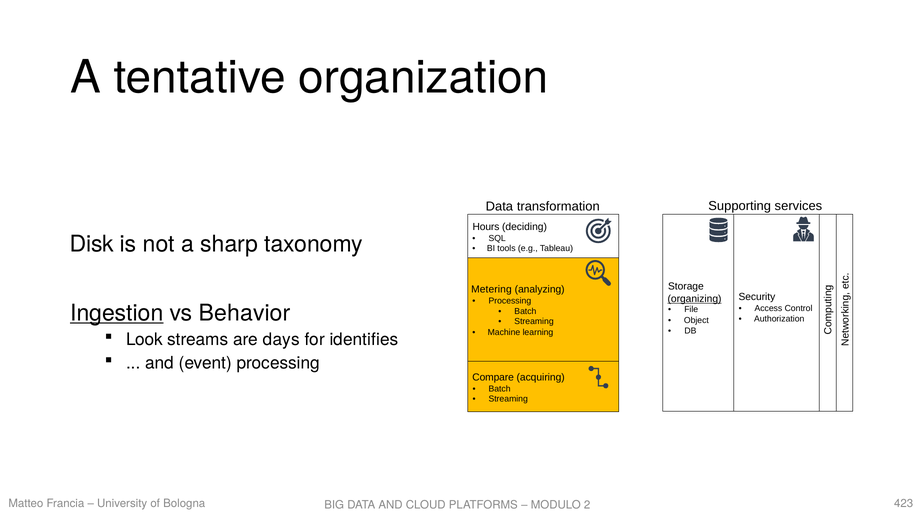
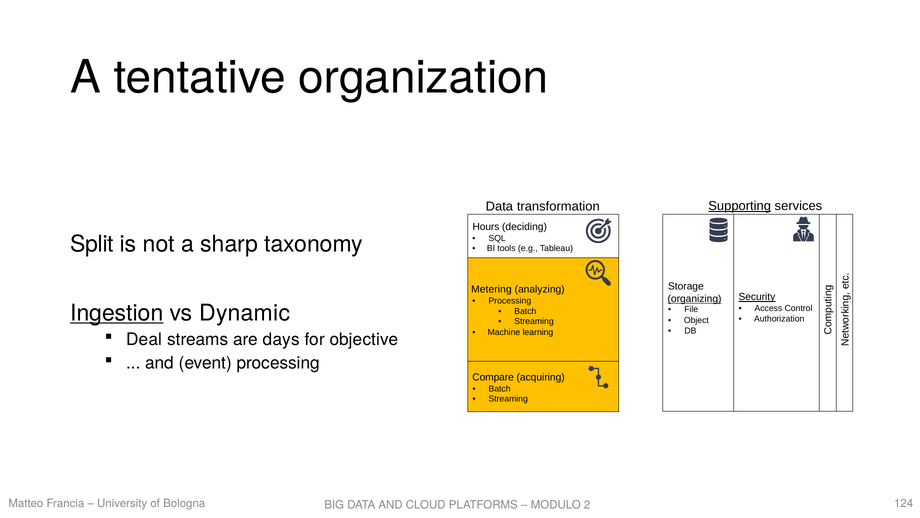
Supporting underline: none -> present
Disk: Disk -> Split
Security underline: none -> present
Behavior: Behavior -> Dynamic
Look: Look -> Deal
identifies: identifies -> objective
423: 423 -> 124
